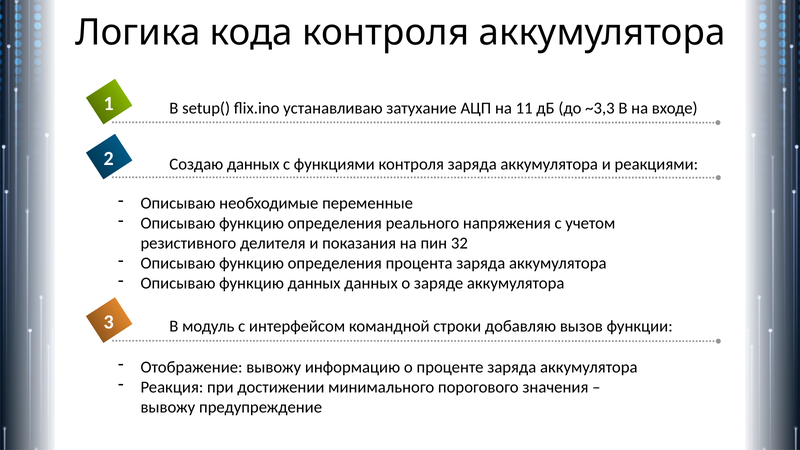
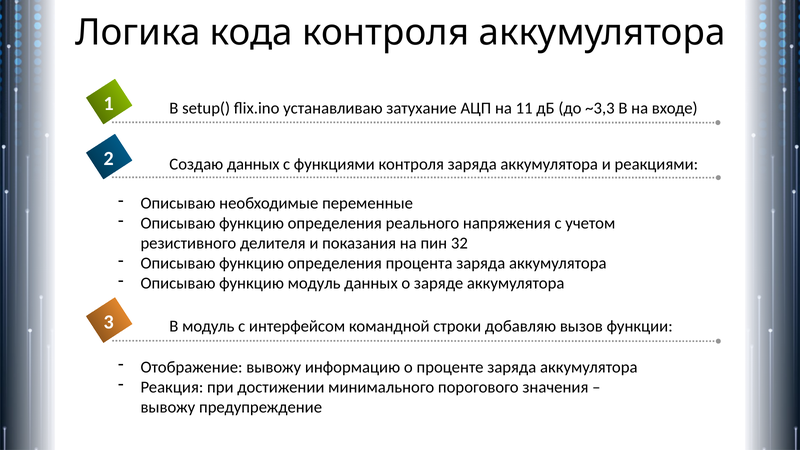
функцию данных: данных -> модуль
